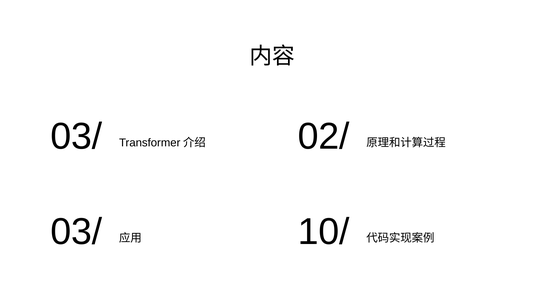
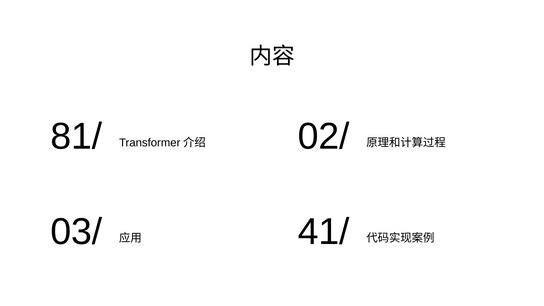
03/ at (76, 137): 03/ -> 81/
10/: 10/ -> 41/
